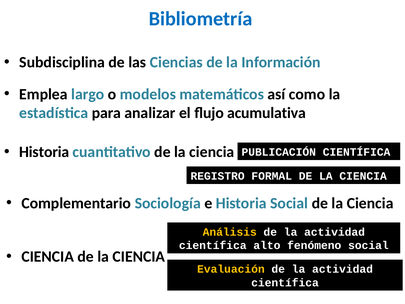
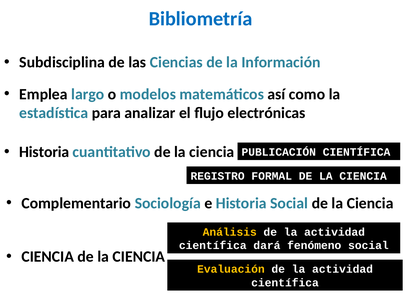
acumulativa: acumulativa -> electrónicas
alto: alto -> dará
